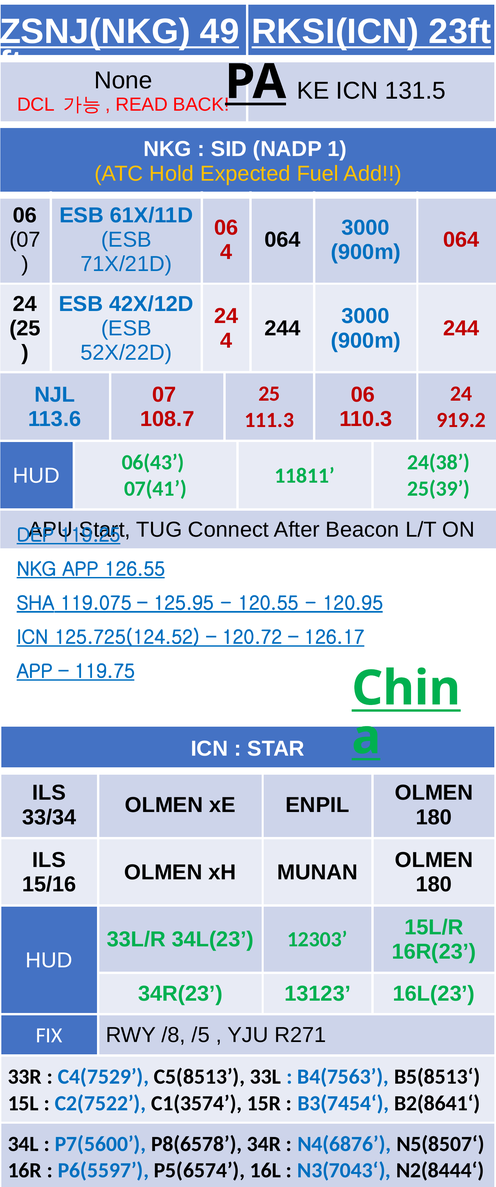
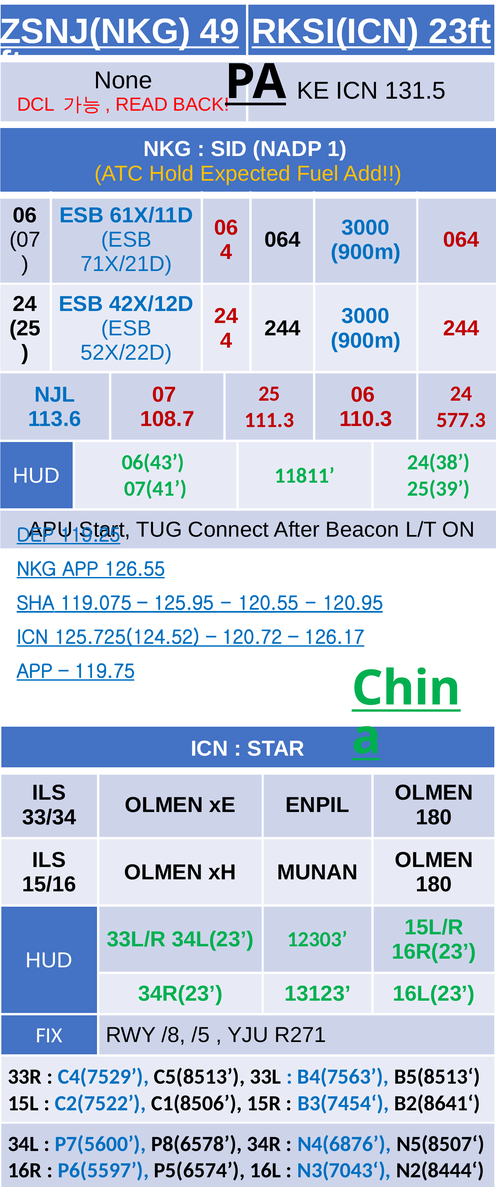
919.2: 919.2 -> 577.3
C1(3574: C1(3574 -> C1(8506
